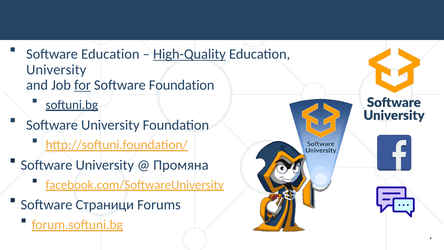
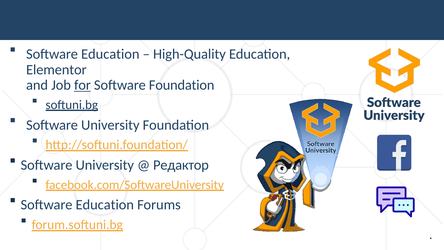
High-Quality underline: present -> none
University at (56, 70): University -> Elementor
Промяна: Промяна -> Редактор
Страници at (105, 205): Страници -> Education
